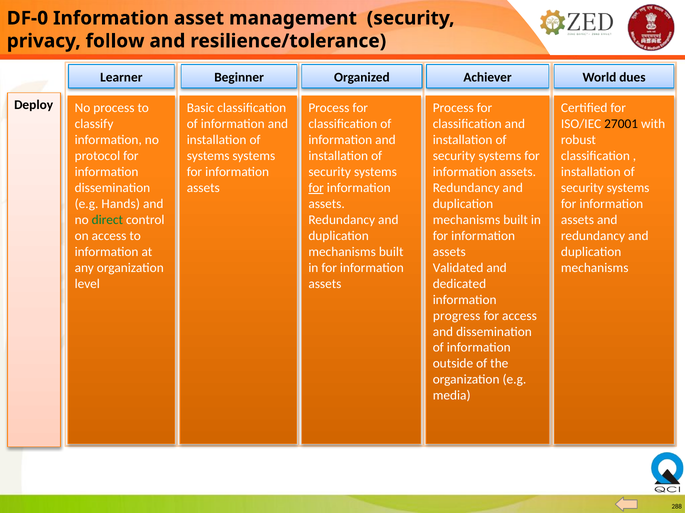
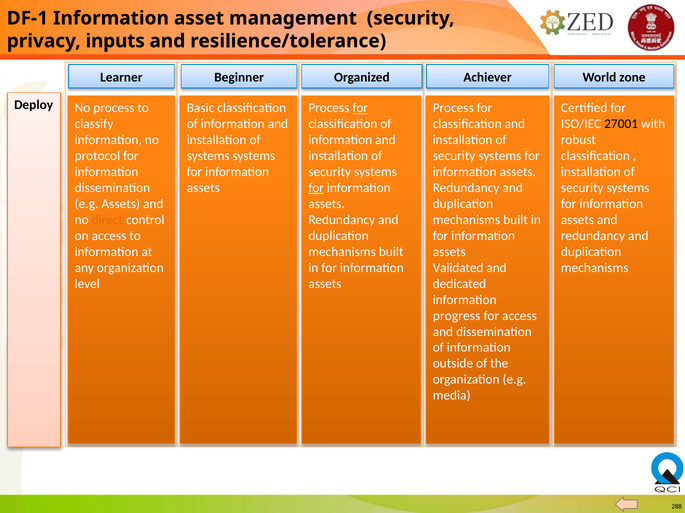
DF-0: DF-0 -> DF-1
follow: follow -> inputs
dues: dues -> zone
for at (360, 108) underline: none -> present
e.g Hands: Hands -> Assets
direct colour: green -> orange
